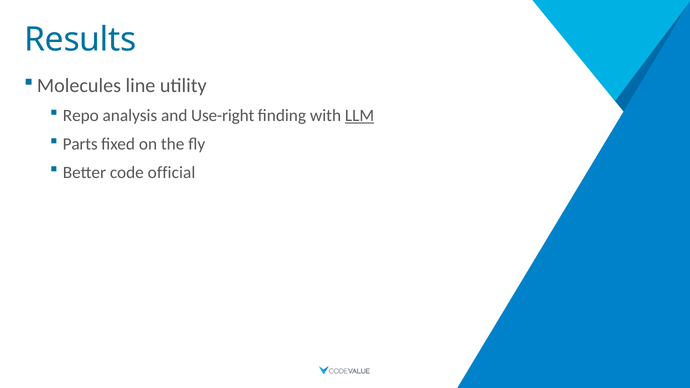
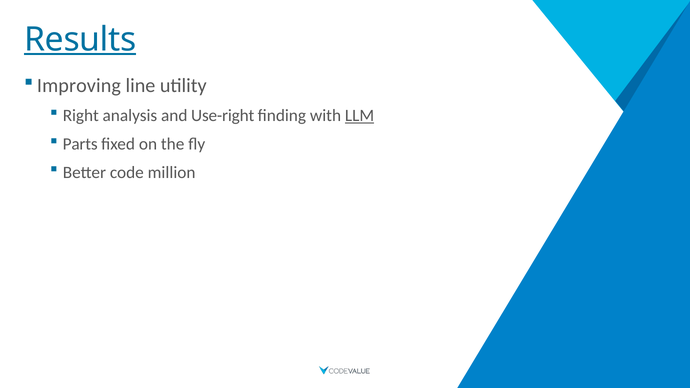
Results underline: none -> present
Molecules: Molecules -> Improving
Repo: Repo -> Right
official: official -> million
